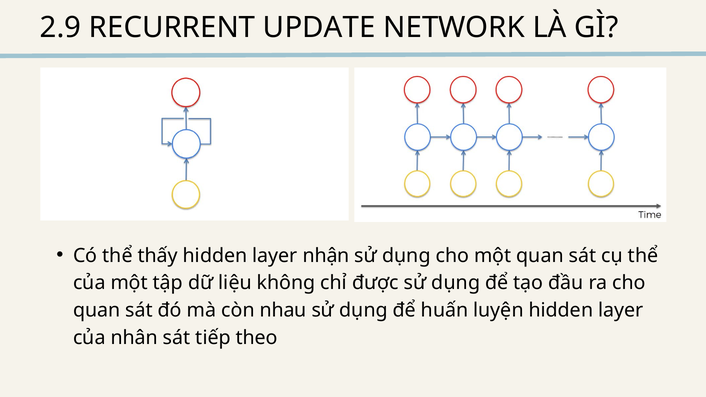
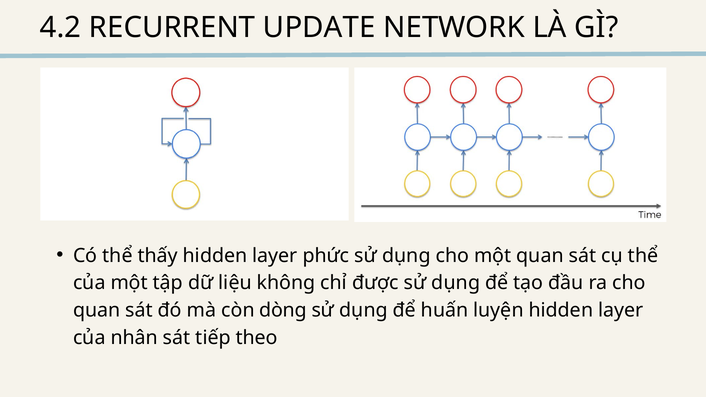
2.9: 2.9 -> 4.2
nhận: nhận -> phức
nhau: nhau -> dòng
